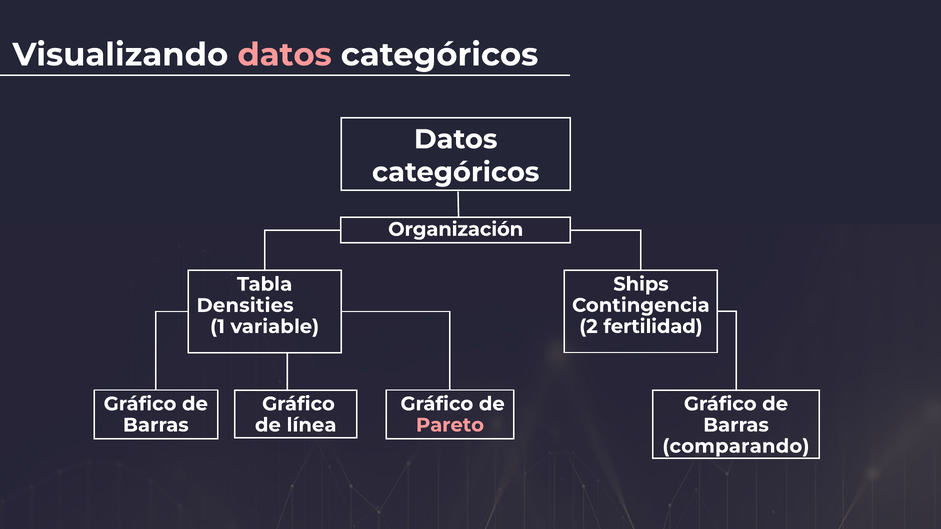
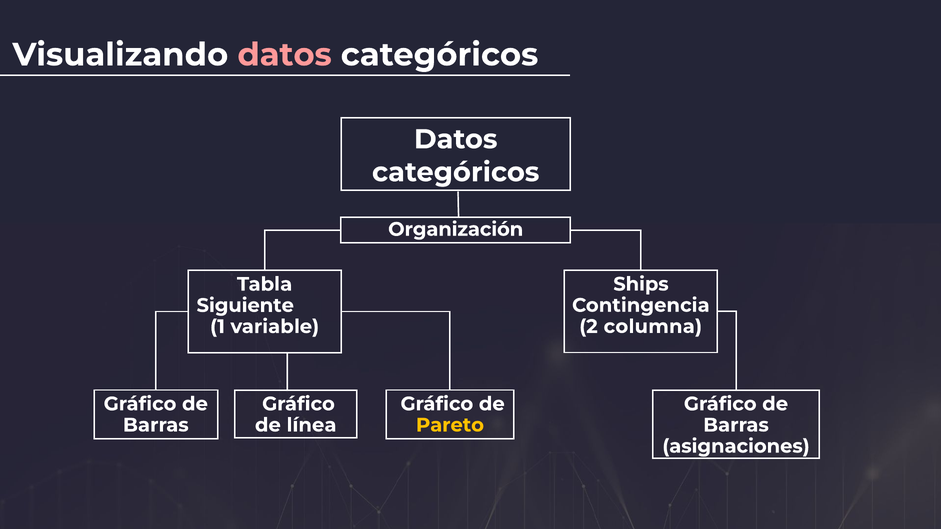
Densities: Densities -> Siguiente
fertilidad: fertilidad -> columna
Pareto colour: pink -> yellow
comparando: comparando -> asignaciones
